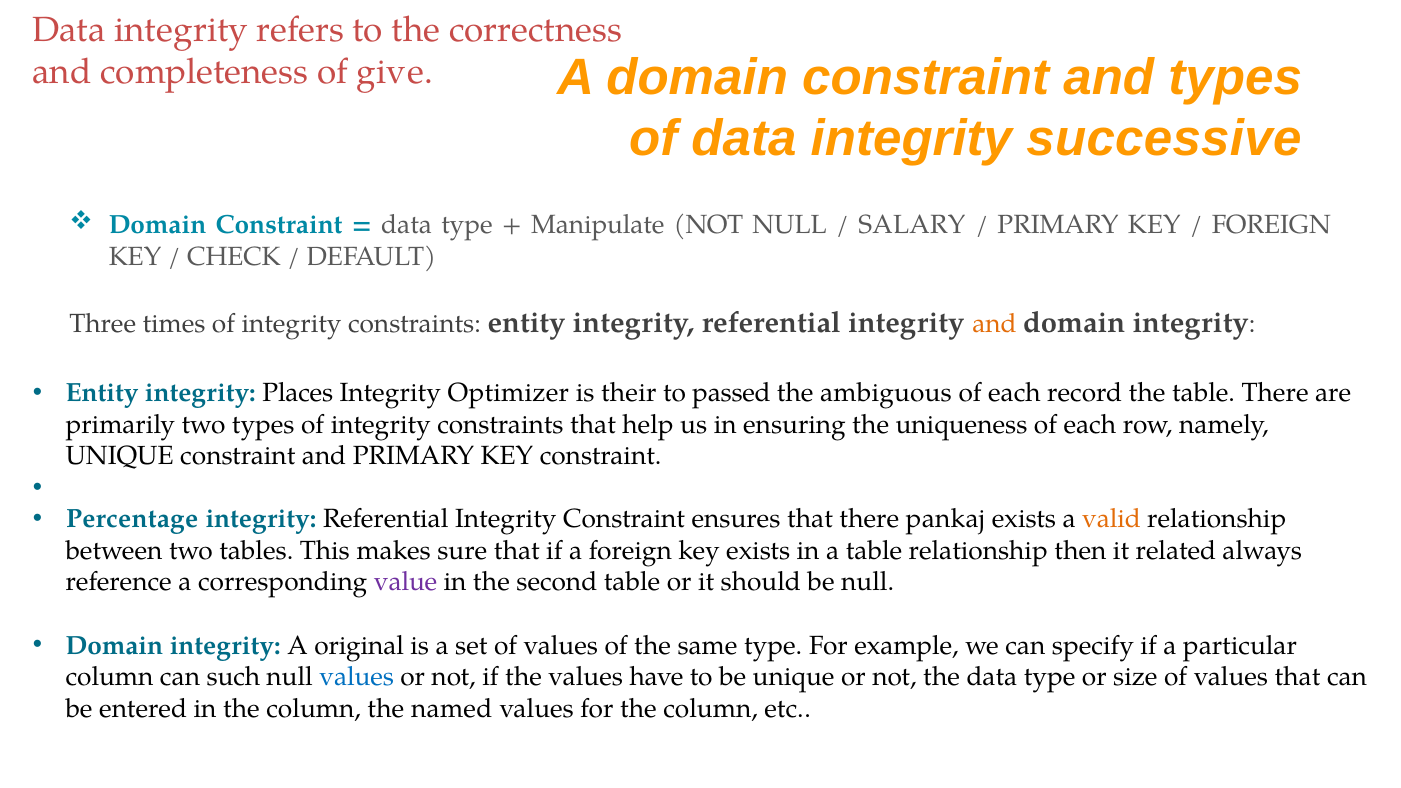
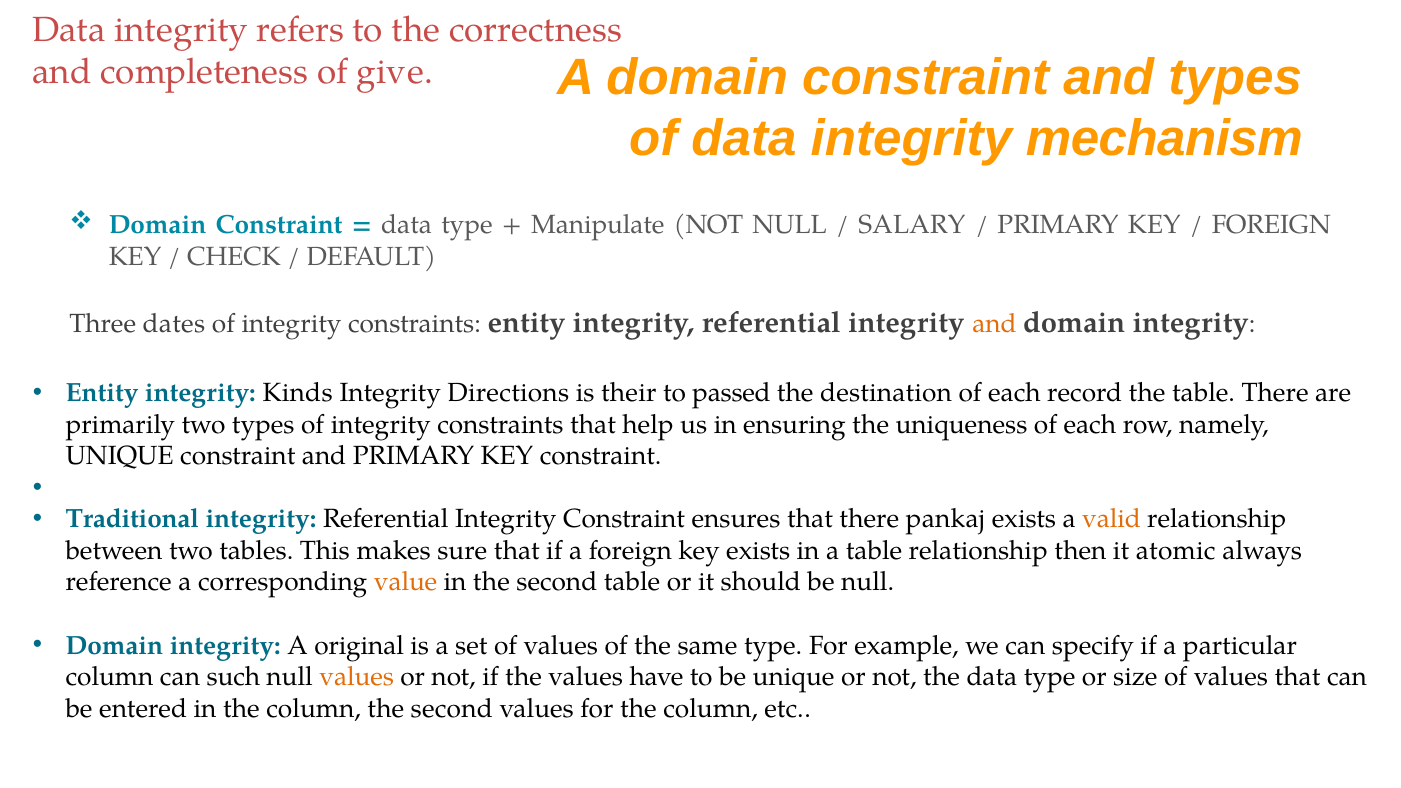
successive: successive -> mechanism
times: times -> dates
Places: Places -> Kinds
Optimizer: Optimizer -> Directions
ambiguous: ambiguous -> destination
Percentage: Percentage -> Traditional
related: related -> atomic
value colour: purple -> orange
values at (357, 677) colour: blue -> orange
column the named: named -> second
